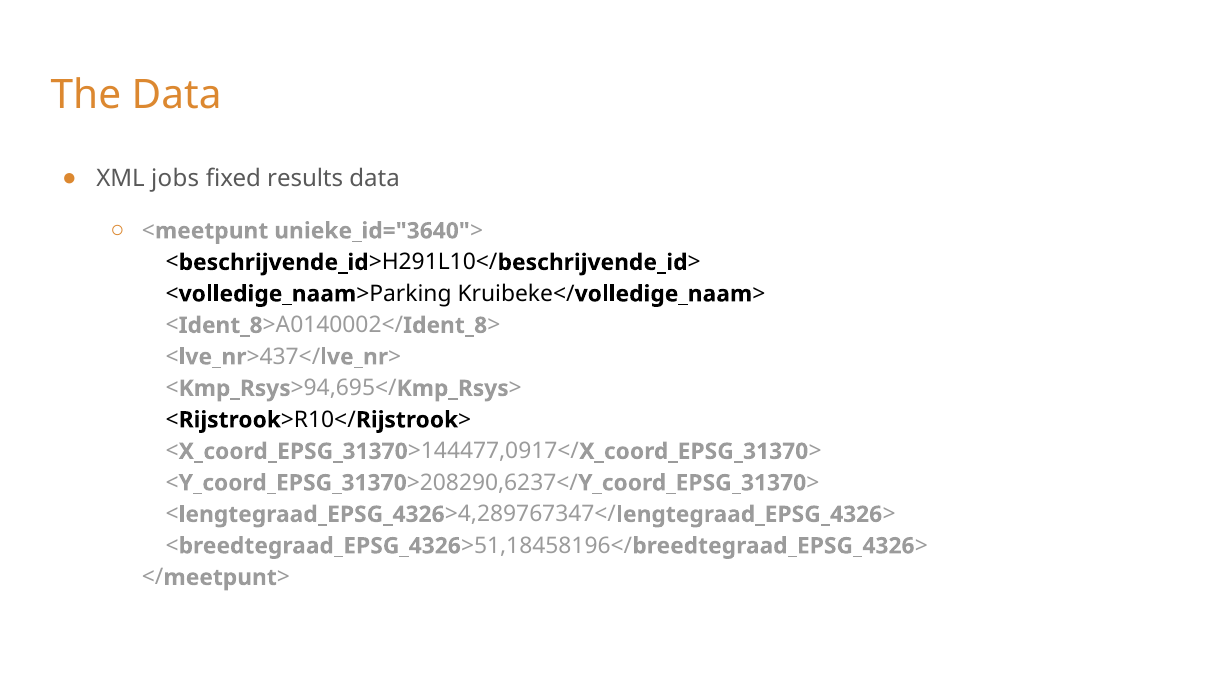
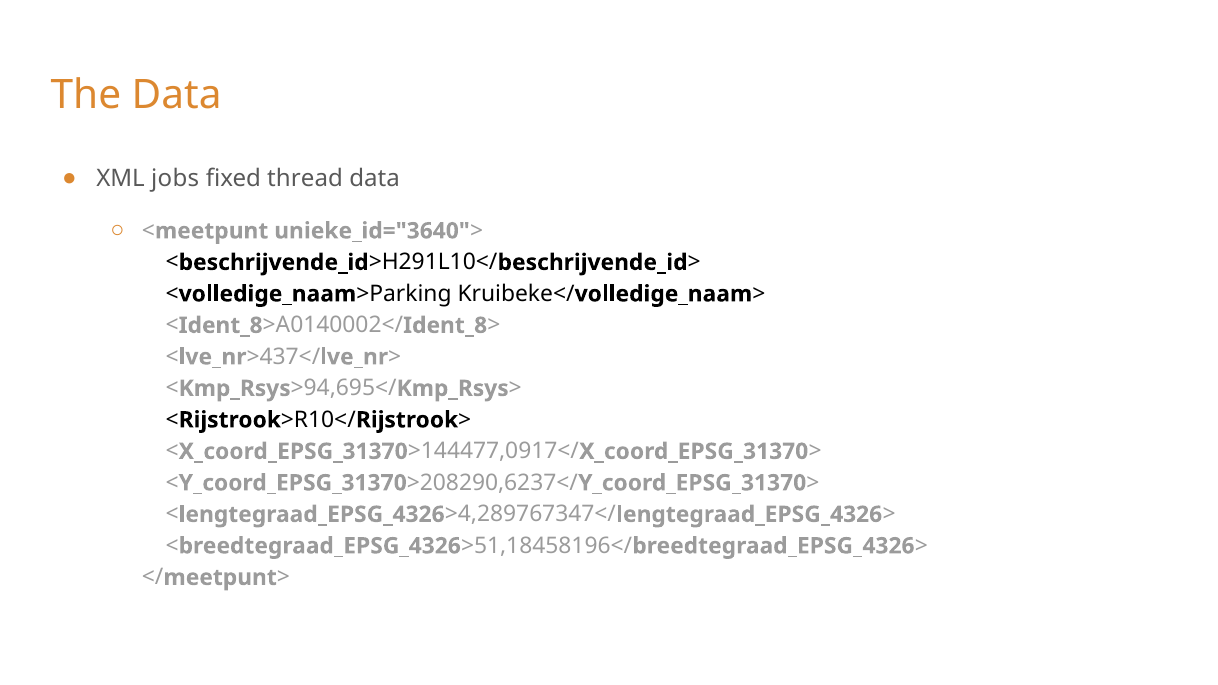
results: results -> thread
